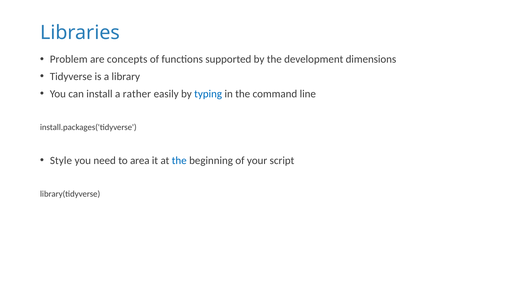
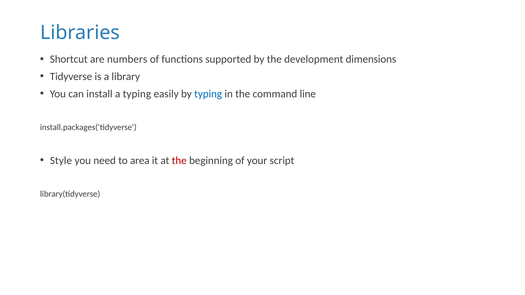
Problem: Problem -> Shortcut
concepts: concepts -> numbers
a rather: rather -> typing
the at (179, 161) colour: blue -> red
